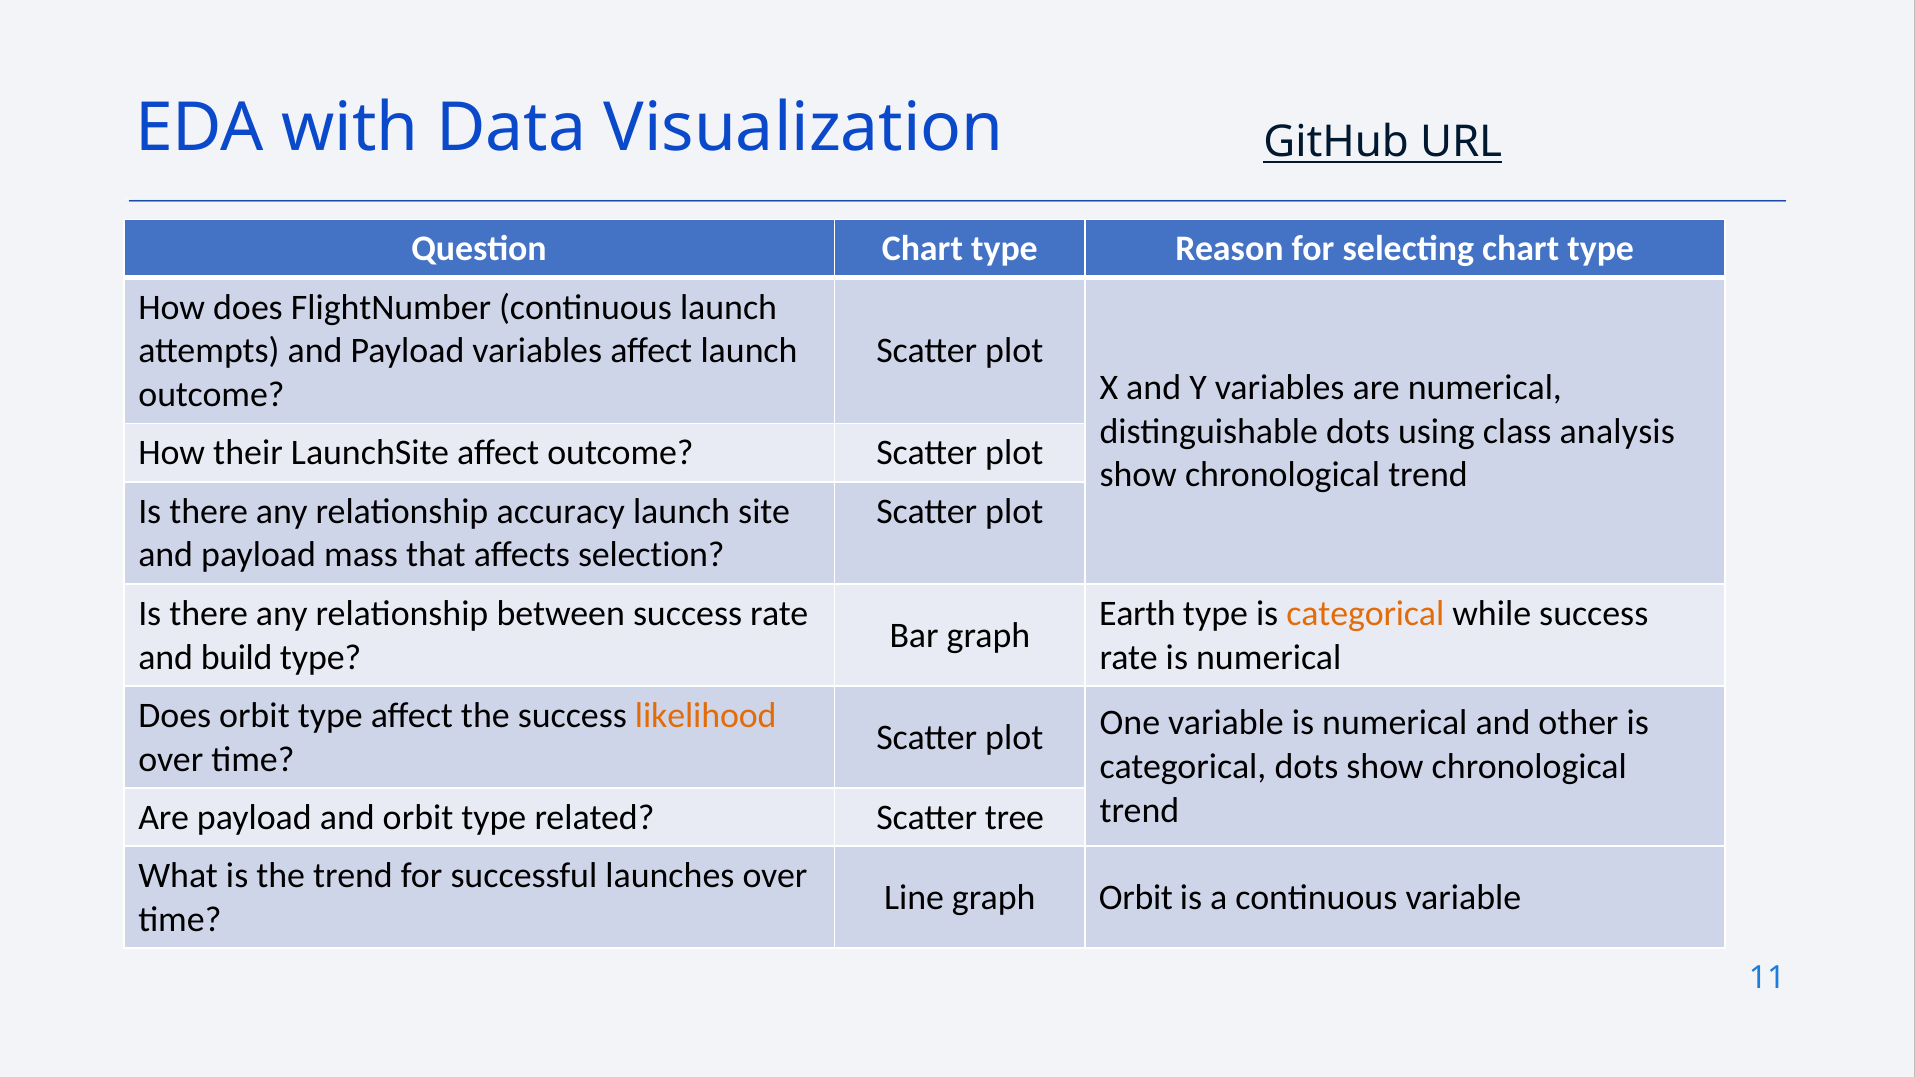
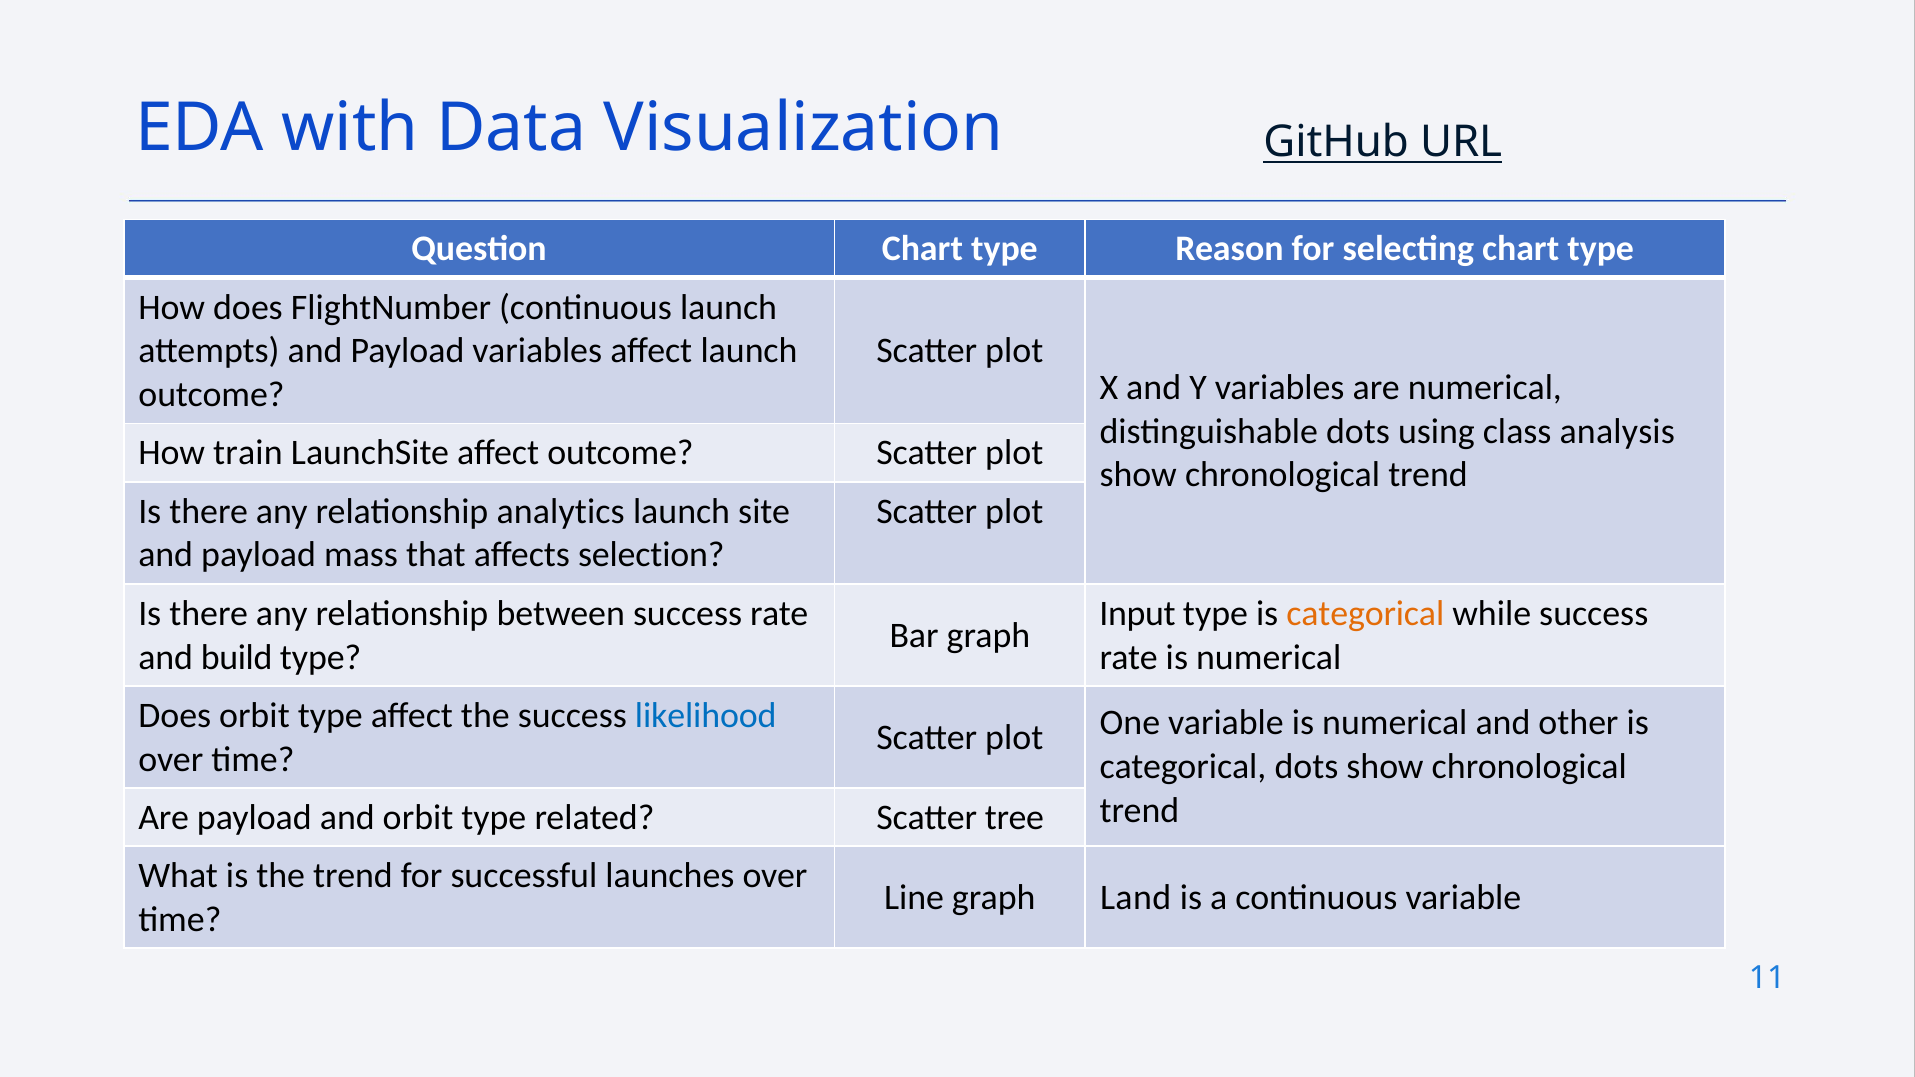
their: their -> train
accuracy: accuracy -> analytics
Earth: Earth -> Input
likelihood colour: orange -> blue
graph Orbit: Orbit -> Land
